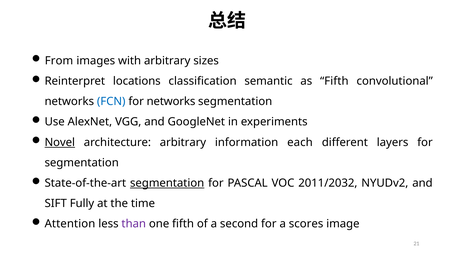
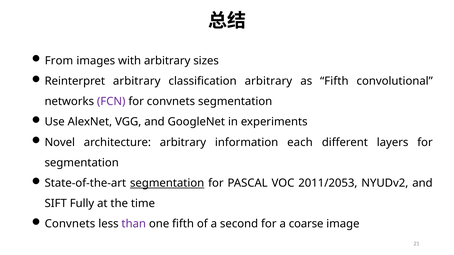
Reinterpret locations: locations -> arbitrary
classification semantic: semantic -> arbitrary
FCN colour: blue -> purple
for networks: networks -> convnets
Novel underline: present -> none
2011/2032: 2011/2032 -> 2011/2053
Attention at (70, 224): Attention -> Convnets
scores: scores -> coarse
